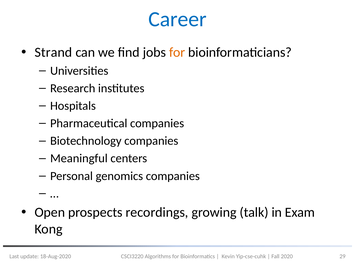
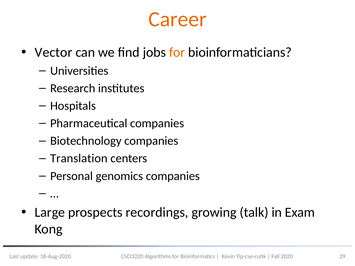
Career colour: blue -> orange
Strand: Strand -> Vector
Meaningful: Meaningful -> Translation
Open: Open -> Large
